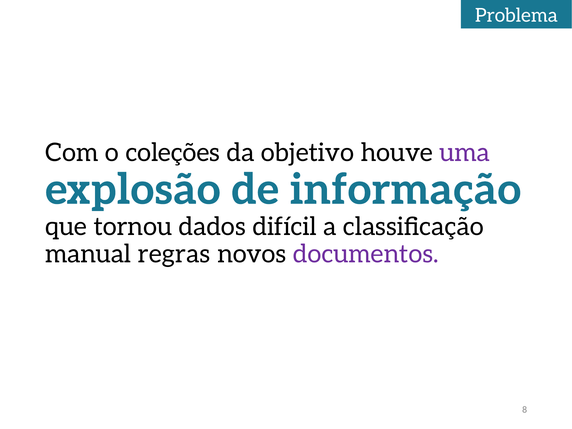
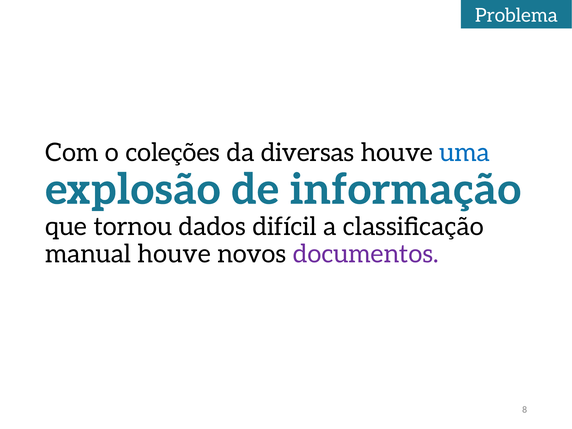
objetivo: objetivo -> diversas
uma colour: purple -> blue
manual regras: regras -> houve
